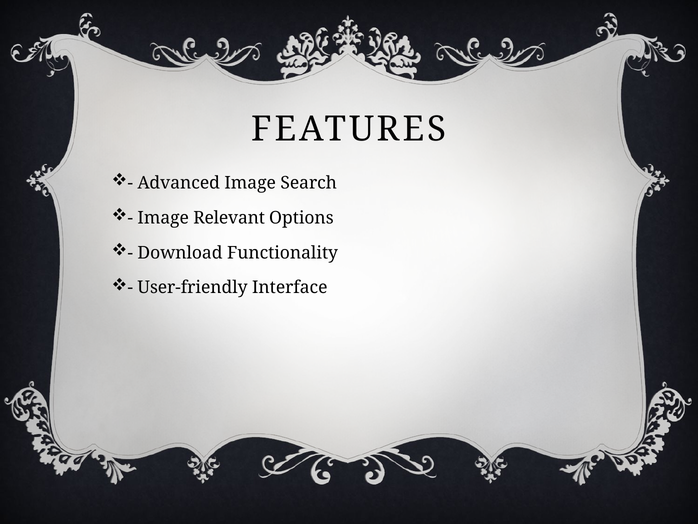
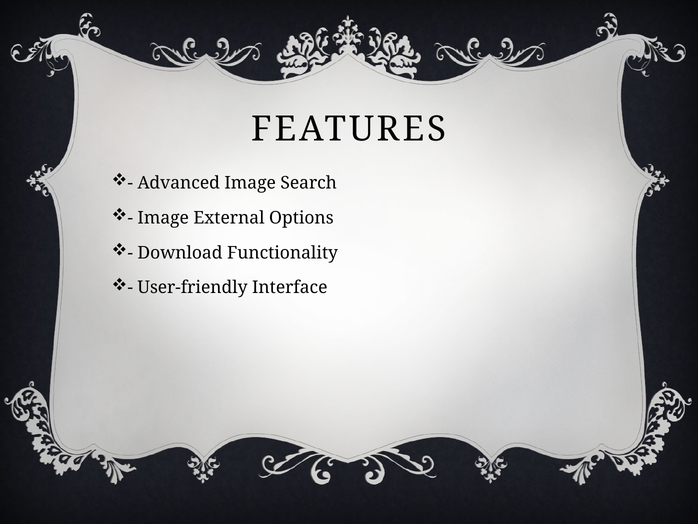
Relevant: Relevant -> External
